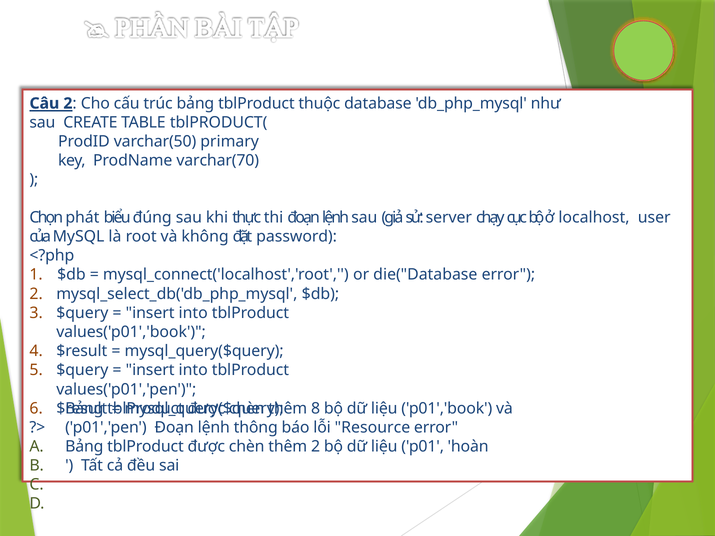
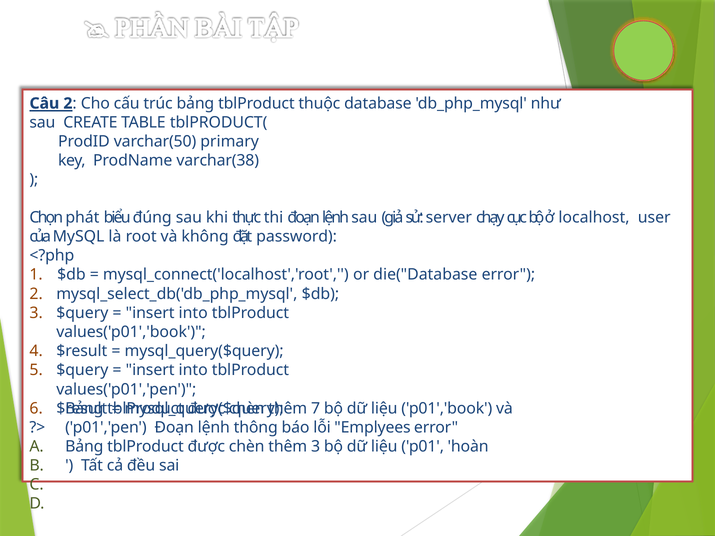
varchar(70: varchar(70 -> varchar(38
8: 8 -> 7
Resource: Resource -> Emplyees
thêm 2: 2 -> 3
